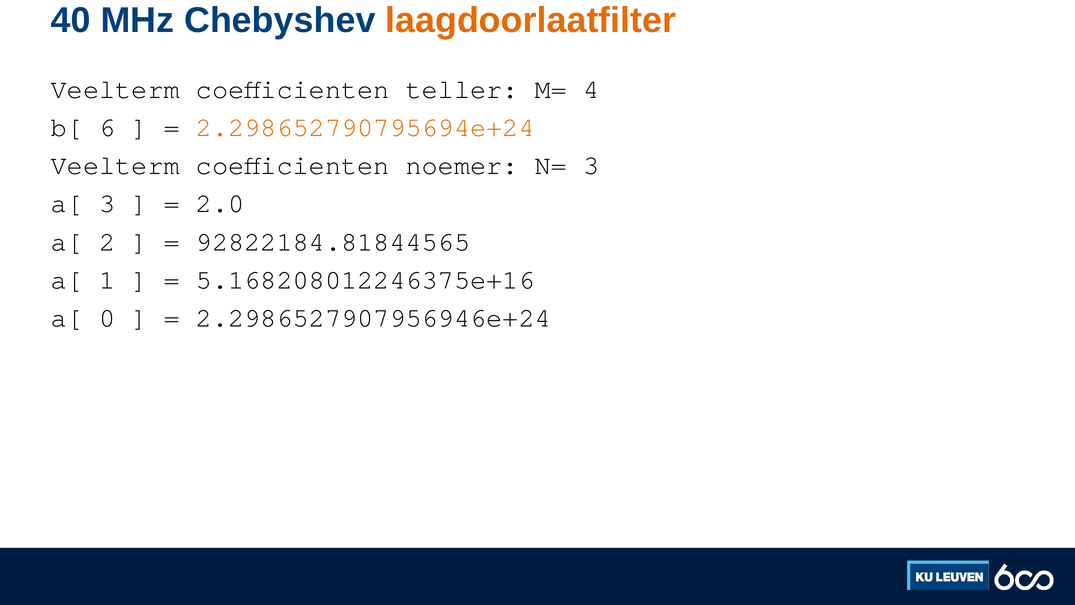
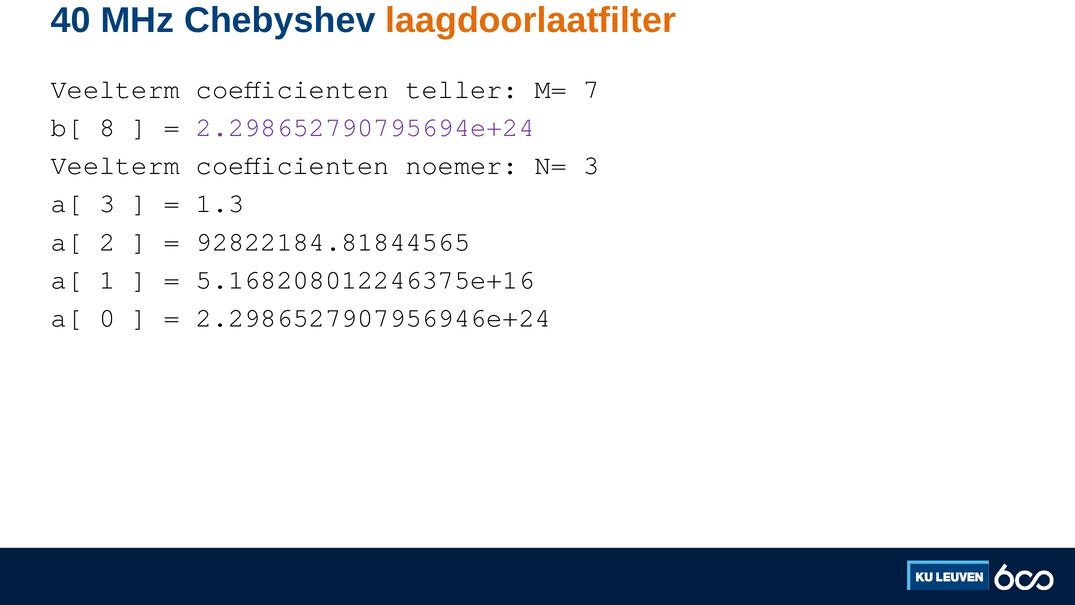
4: 4 -> 7
6: 6 -> 8
2.298652790795694e+24 colour: orange -> purple
2.0: 2.0 -> 1.3
